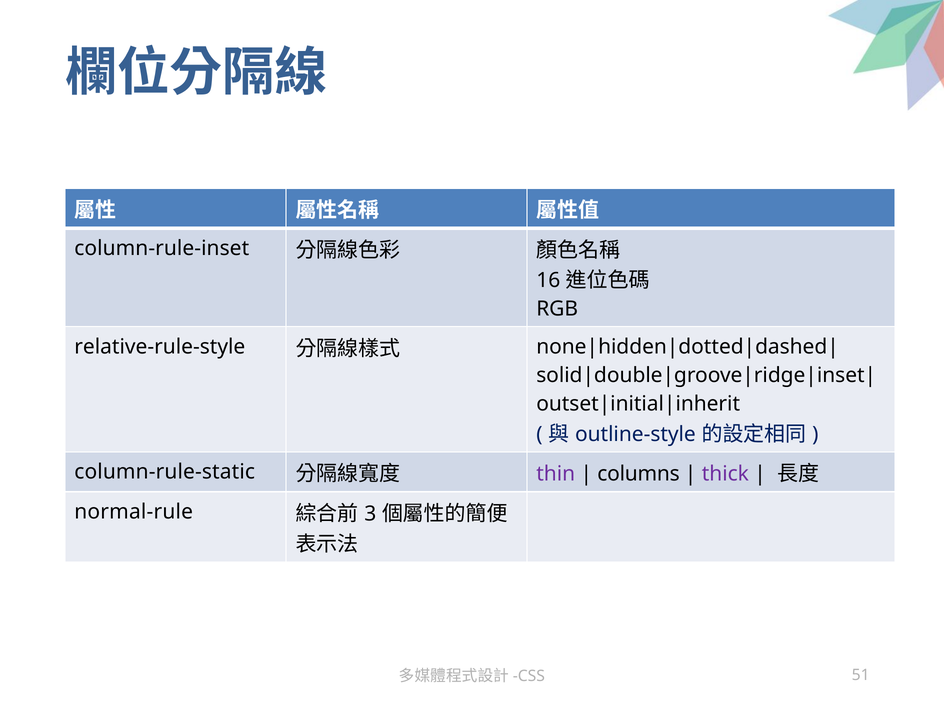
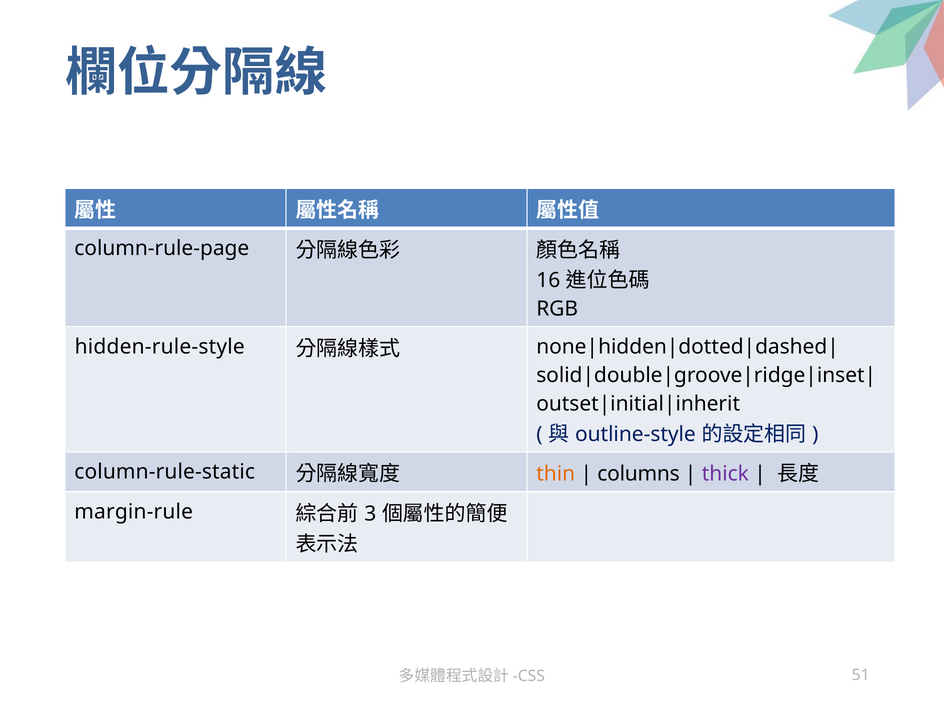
column-rule-inset: column-rule-inset -> column-rule-page
relative-rule-style: relative-rule-style -> hidden-rule-style
thin colour: purple -> orange
normal-rule: normal-rule -> margin-rule
